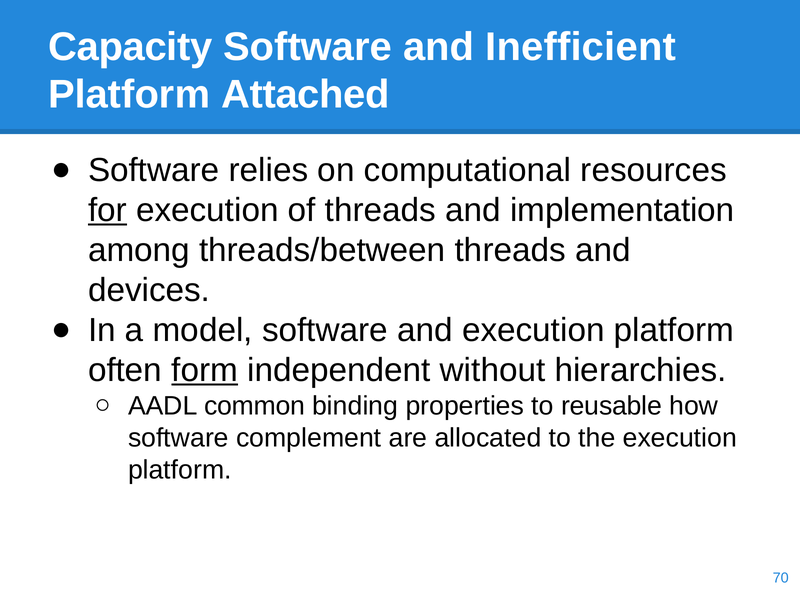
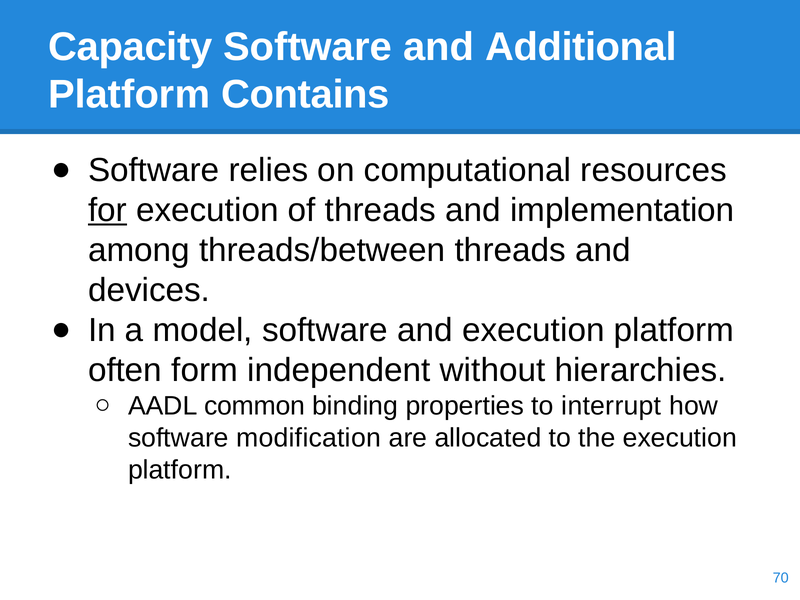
Inefficient: Inefficient -> Additional
Attached: Attached -> Contains
form underline: present -> none
reusable: reusable -> interrupt
complement: complement -> modification
